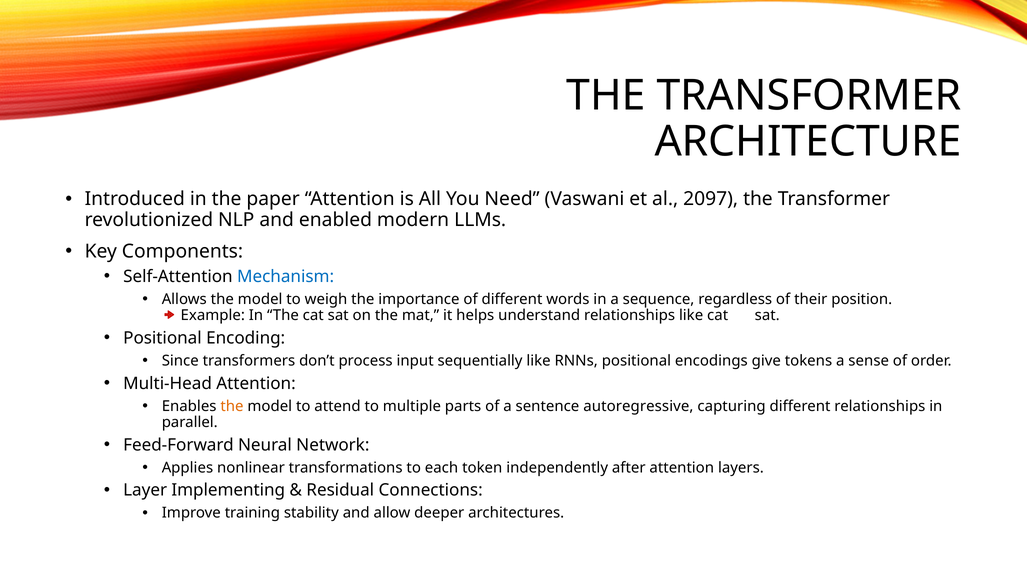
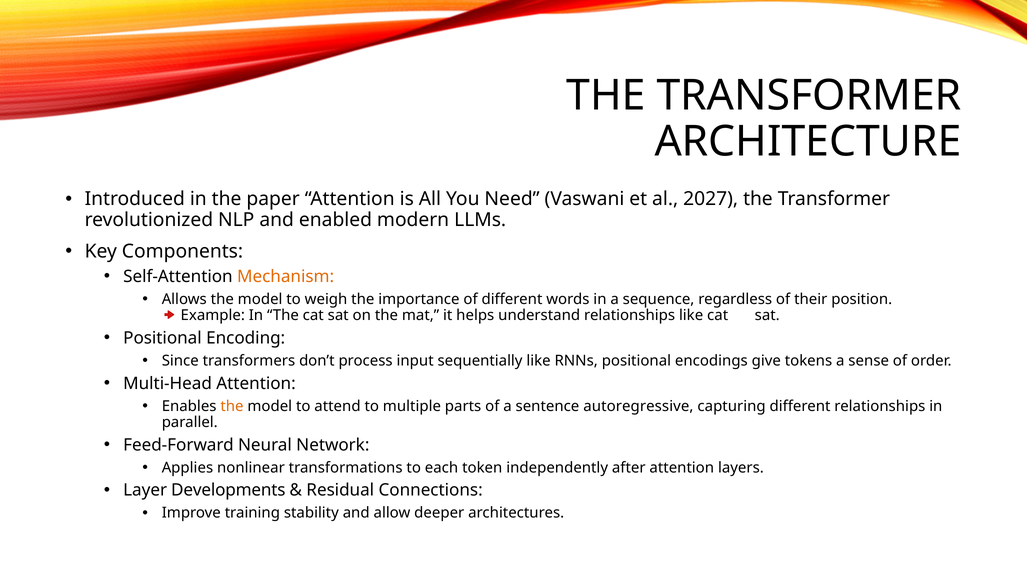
2097: 2097 -> 2027
Mechanism colour: blue -> orange
Implementing: Implementing -> Developments
